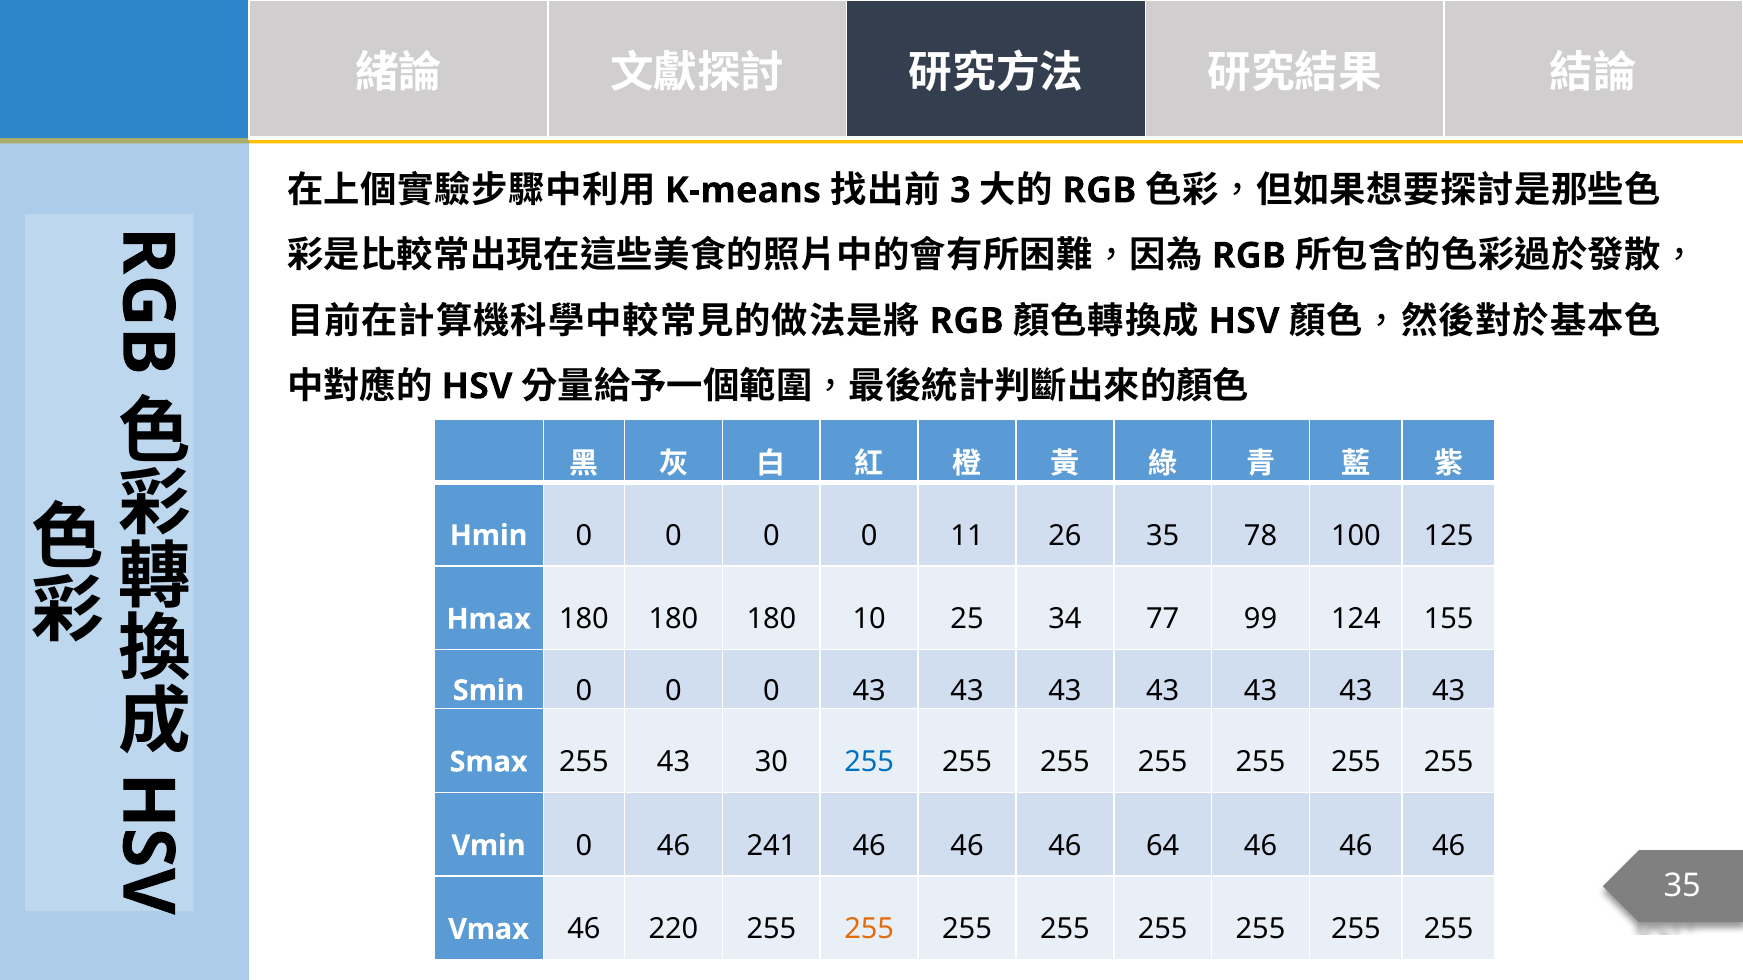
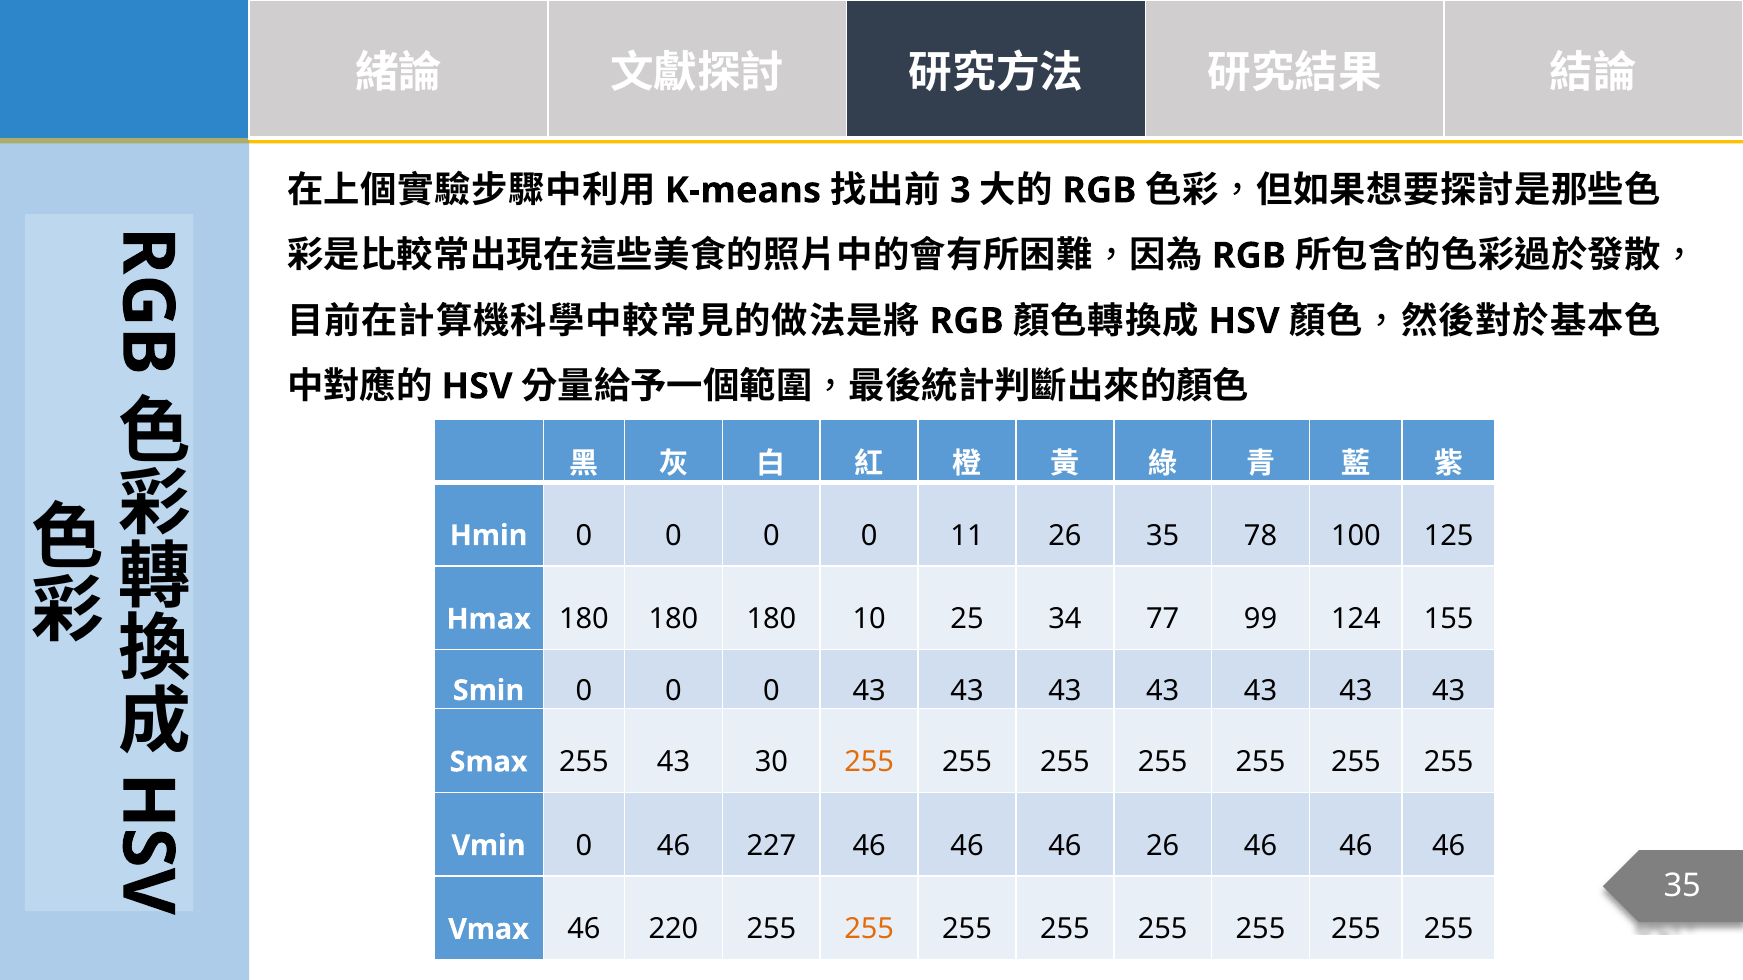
255 at (869, 762) colour: blue -> orange
241: 241 -> 227
46 64: 64 -> 26
